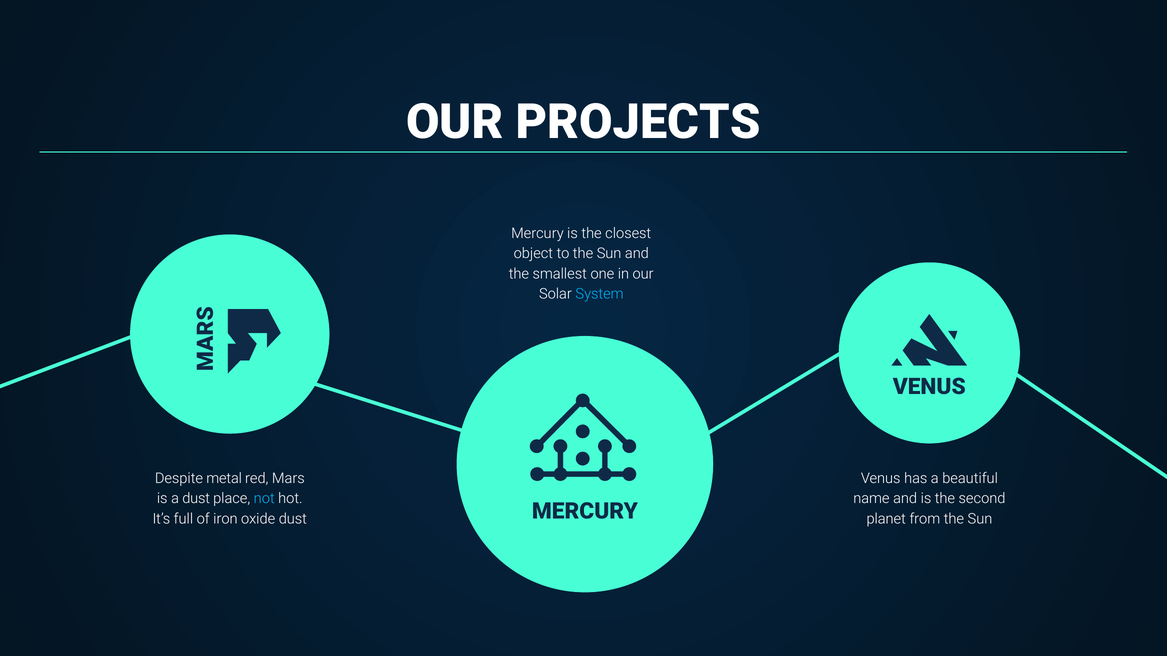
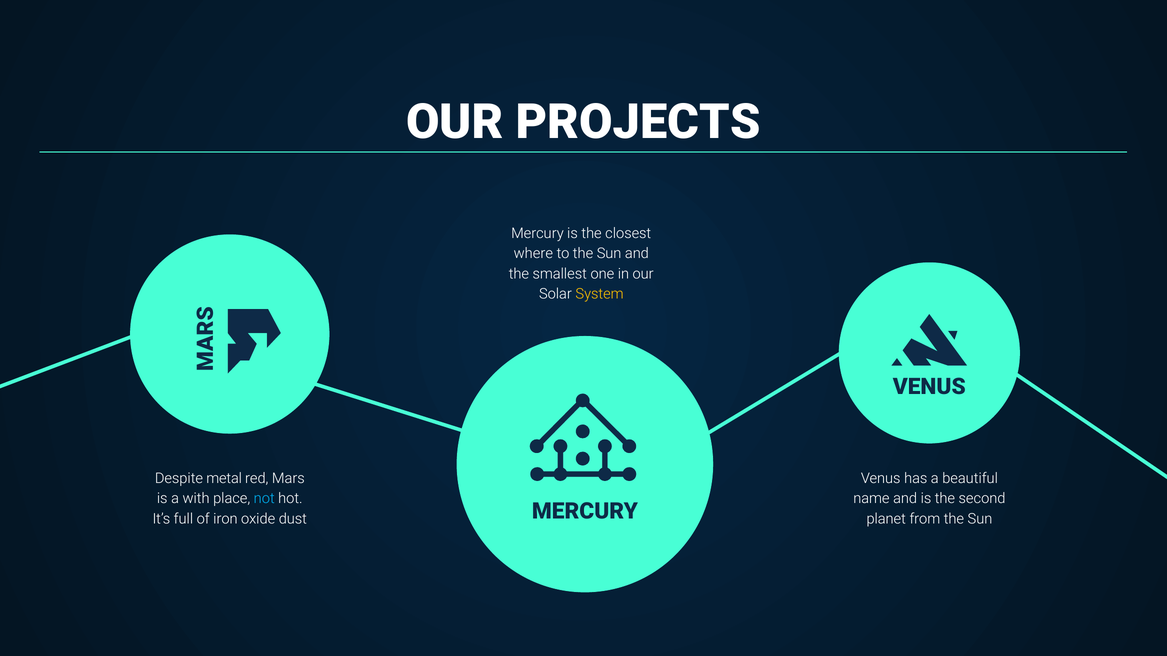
object: object -> where
System colour: light blue -> yellow
a dust: dust -> with
